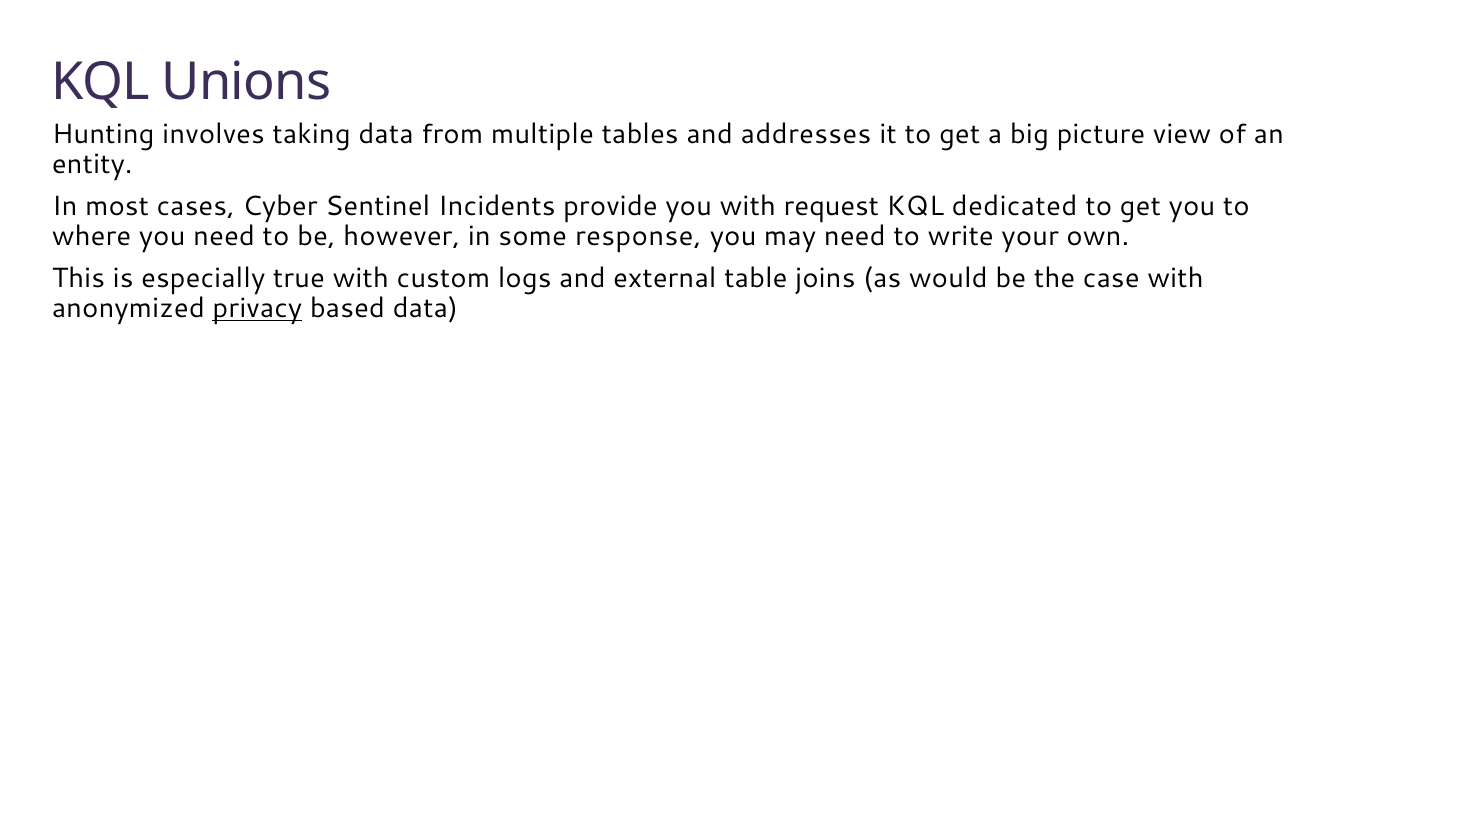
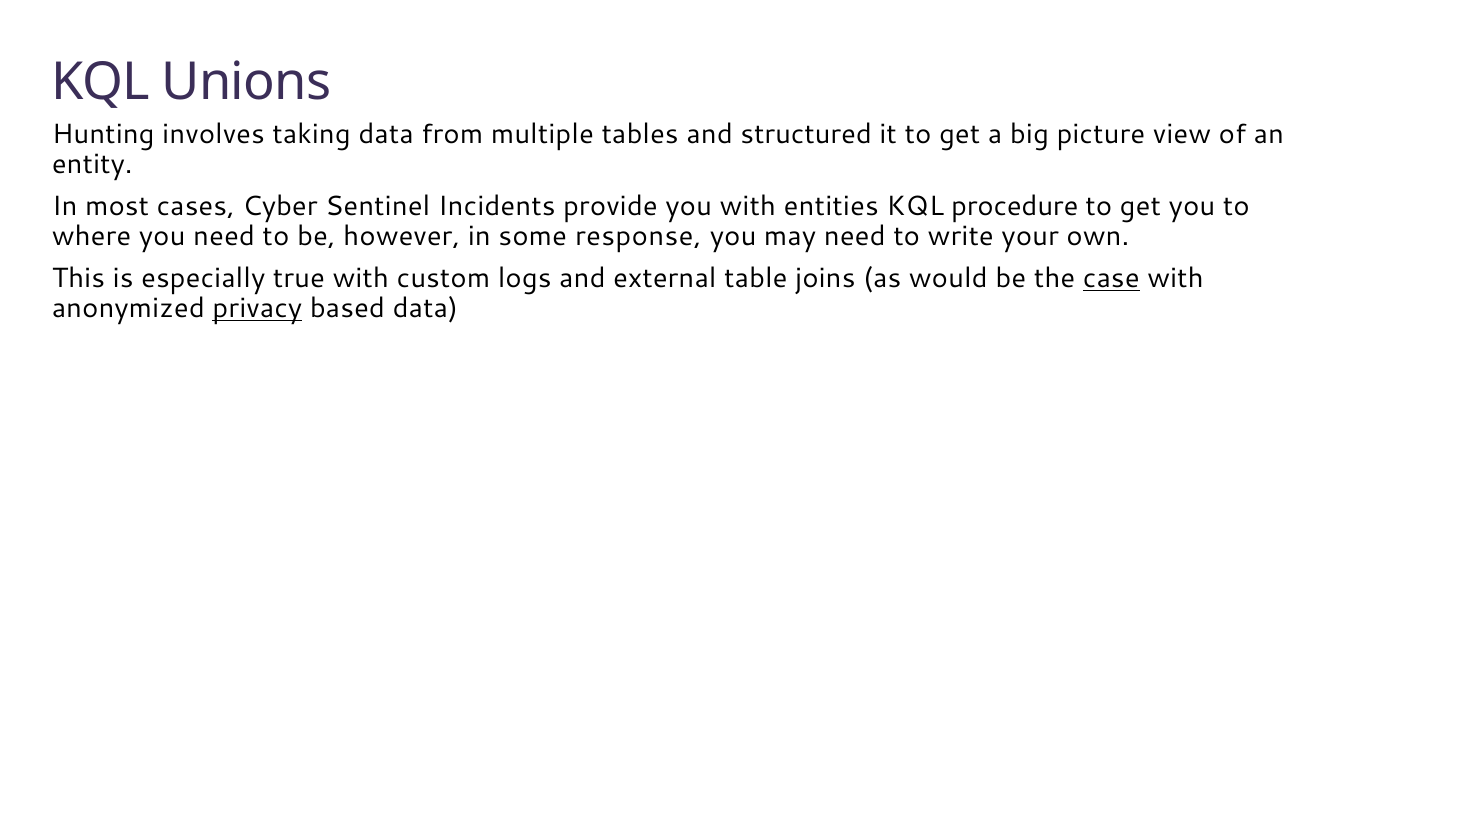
addresses: addresses -> structured
request: request -> entities
dedicated: dedicated -> procedure
case underline: none -> present
